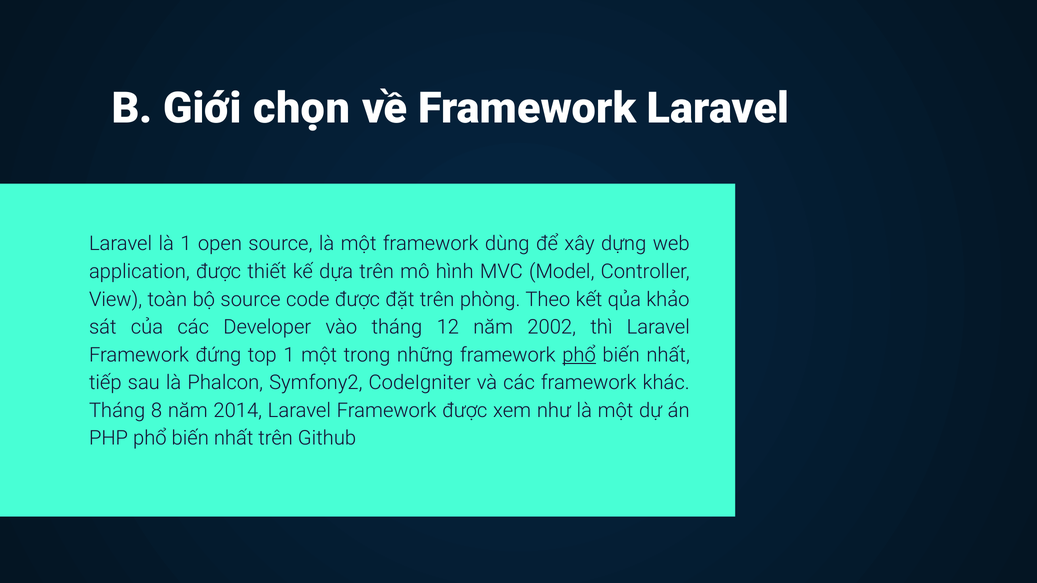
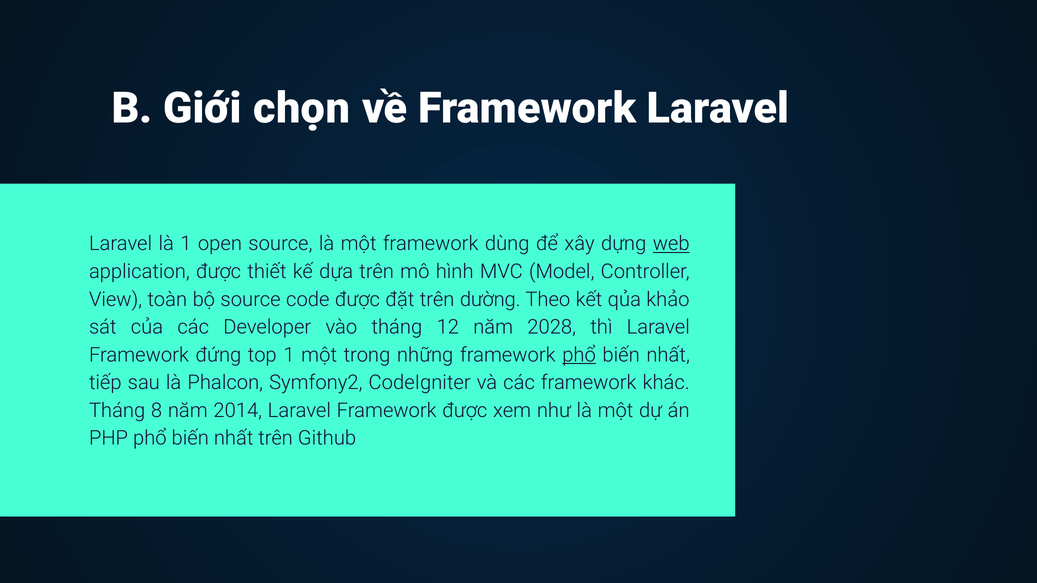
web underline: none -> present
phòng: phòng -> dường
2002: 2002 -> 2028
